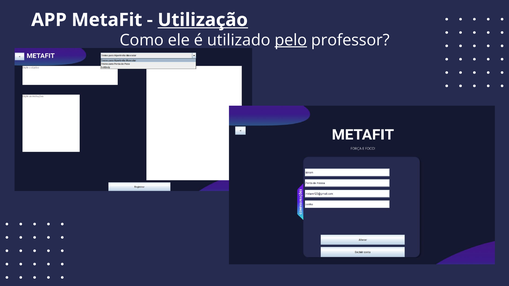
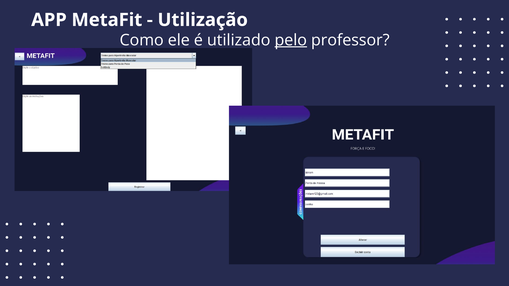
Utilização underline: present -> none
